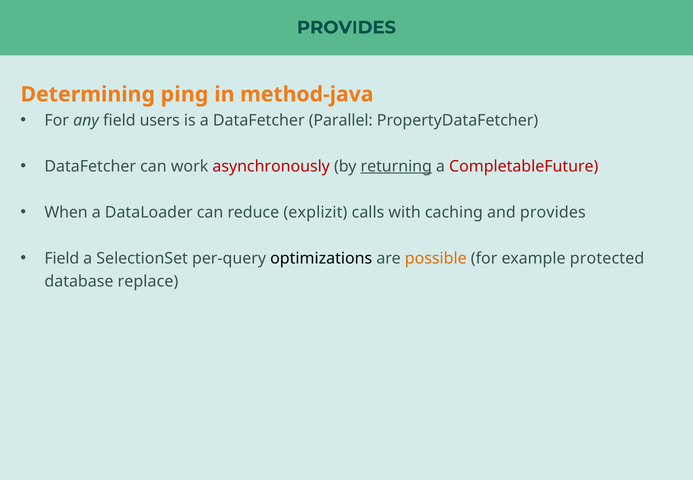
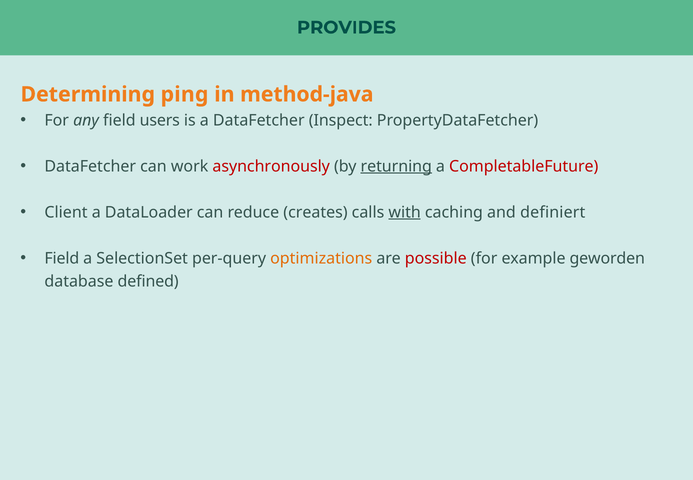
Parallel: Parallel -> Inspect
When: When -> Client
explizit: explizit -> creates
with underline: none -> present
and provides: provides -> definiert
optimizations colour: black -> orange
possible colour: orange -> red
protected: protected -> geworden
replace: replace -> defined
